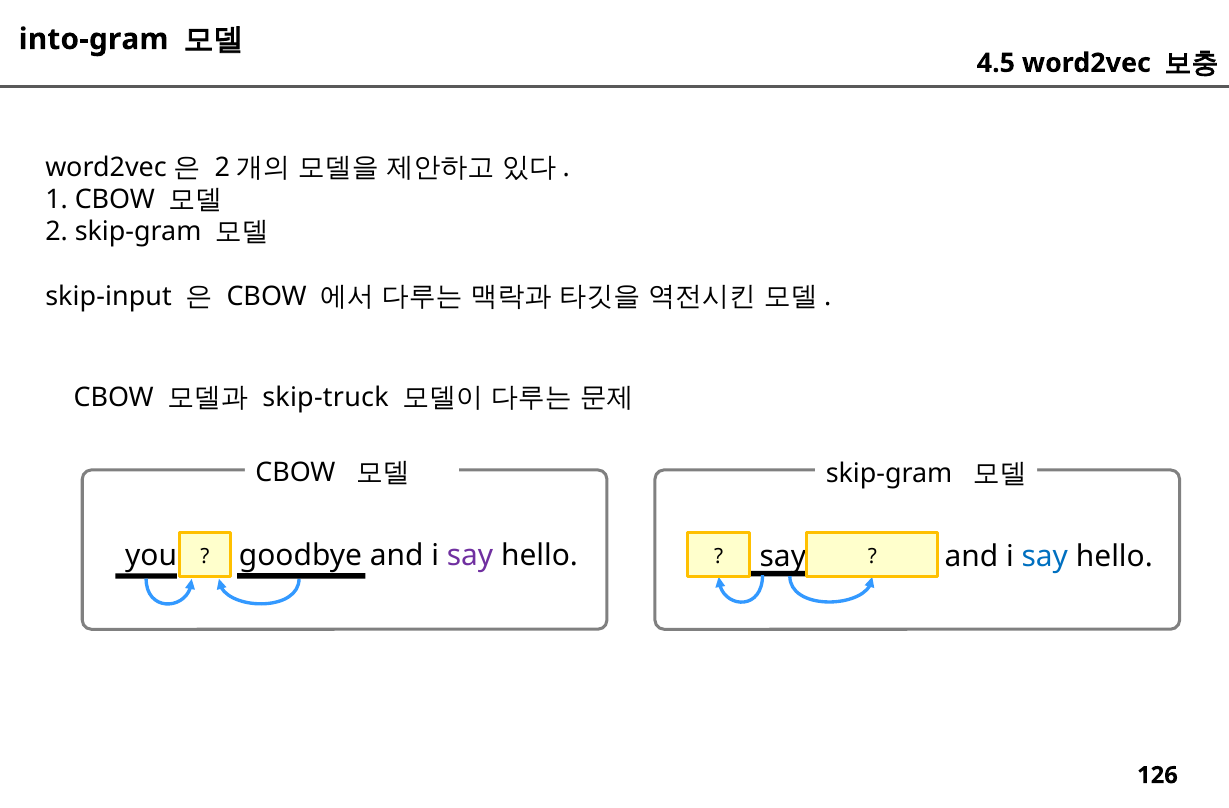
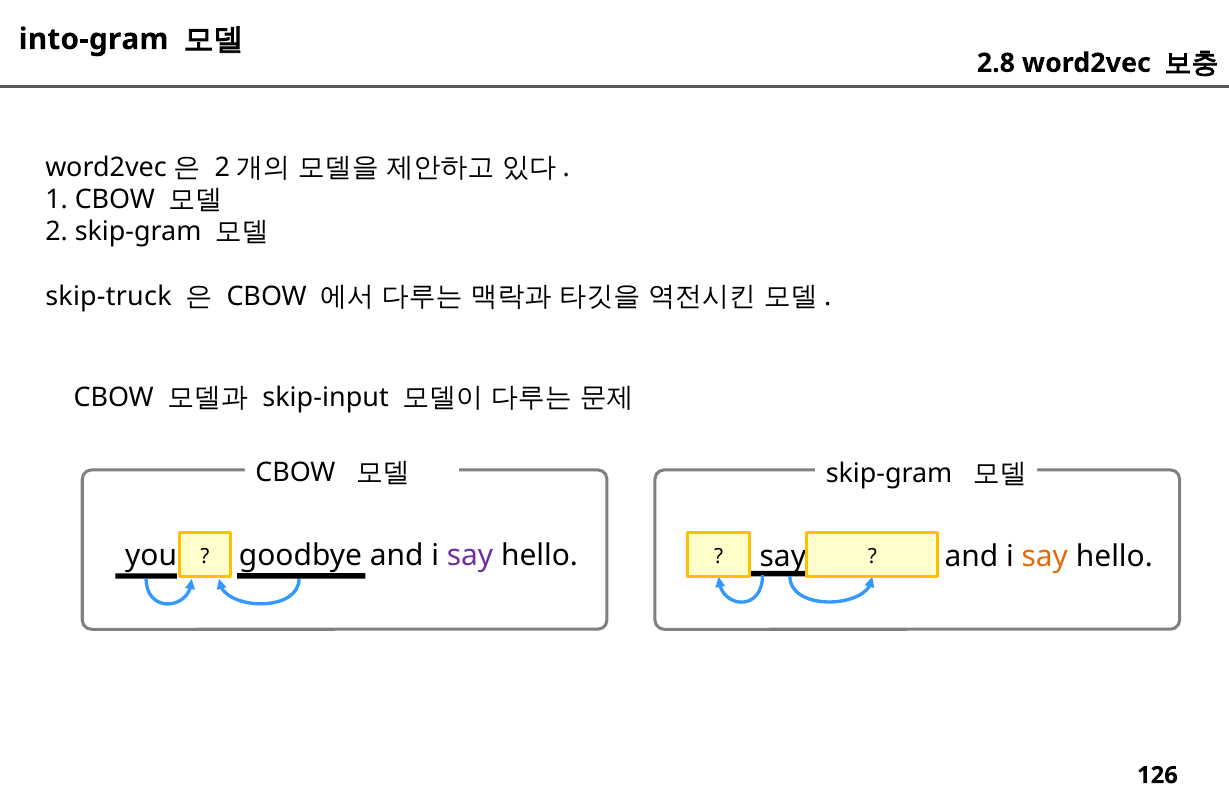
4.5: 4.5 -> 2.8
skip-input: skip-input -> skip-truck
skip-truck: skip-truck -> skip-input
say at (1045, 556) colour: blue -> orange
